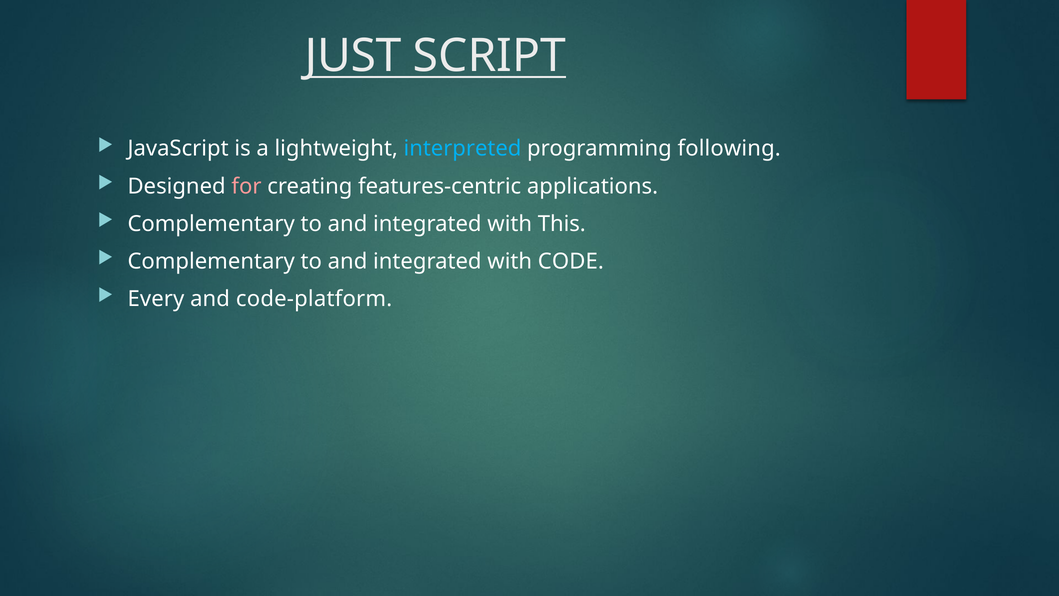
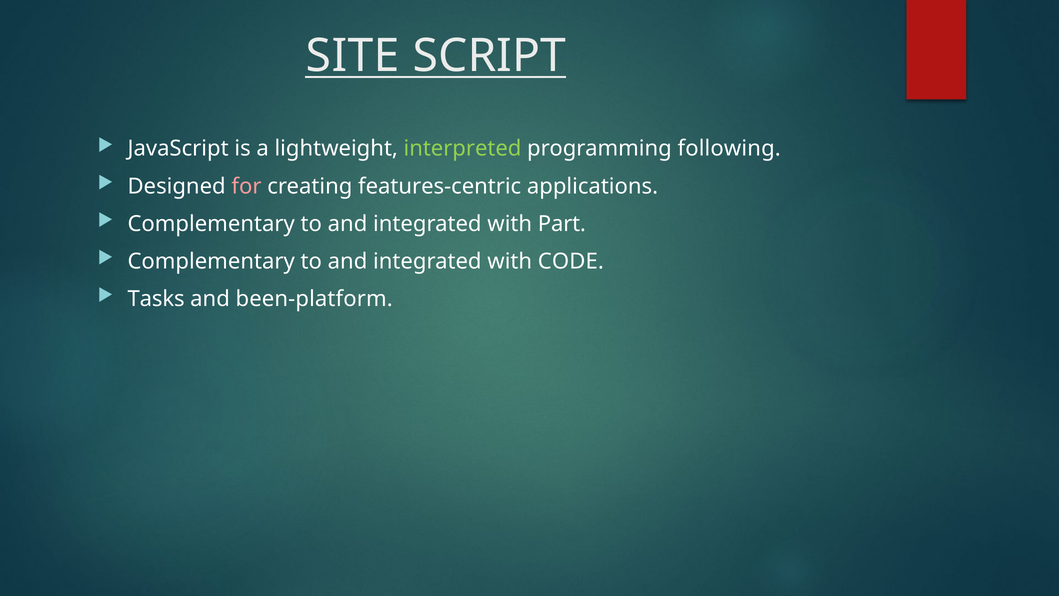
JUST: JUST -> SITE
interpreted colour: light blue -> light green
This: This -> Part
Every: Every -> Tasks
code-platform: code-platform -> been-platform
